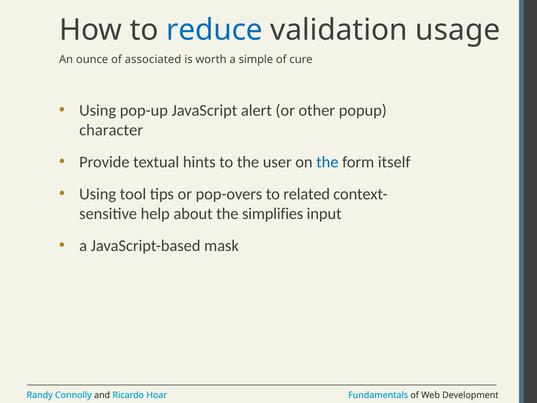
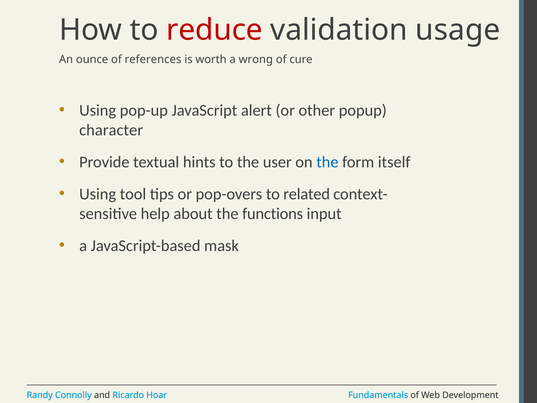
reduce colour: blue -> red
associated: associated -> references
simple: simple -> wrong
simplifies: simplifies -> functions
